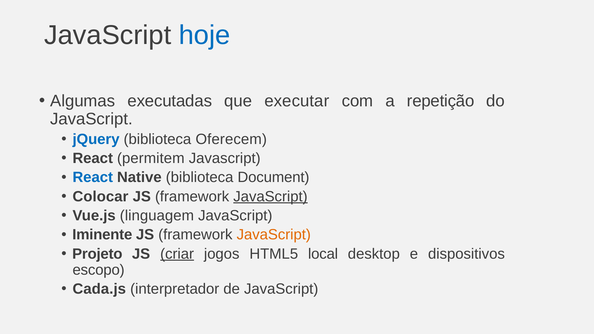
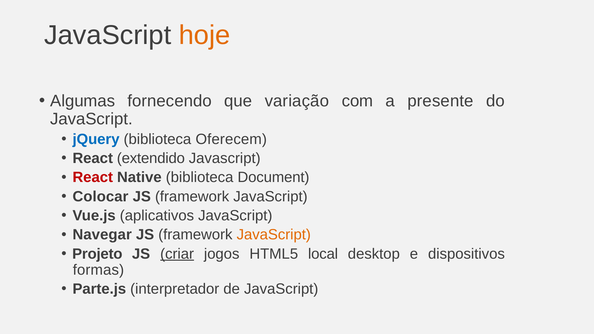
hoje colour: blue -> orange
executadas: executadas -> fornecendo
executar: executar -> variação
repetição: repetição -> presente
permitem: permitem -> extendido
React at (93, 177) colour: blue -> red
JavaScript at (270, 197) underline: present -> none
linguagem: linguagem -> aplicativos
Iminente: Iminente -> Navegar
escopo: escopo -> formas
Cada.js: Cada.js -> Parte.js
